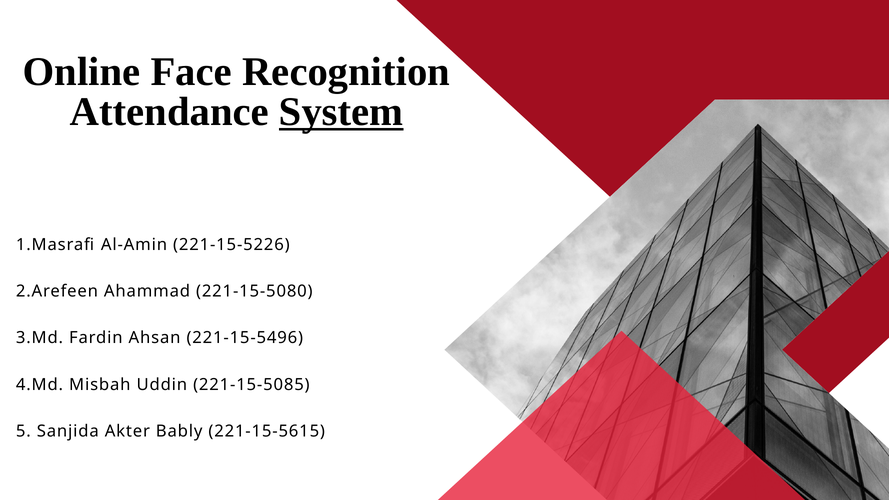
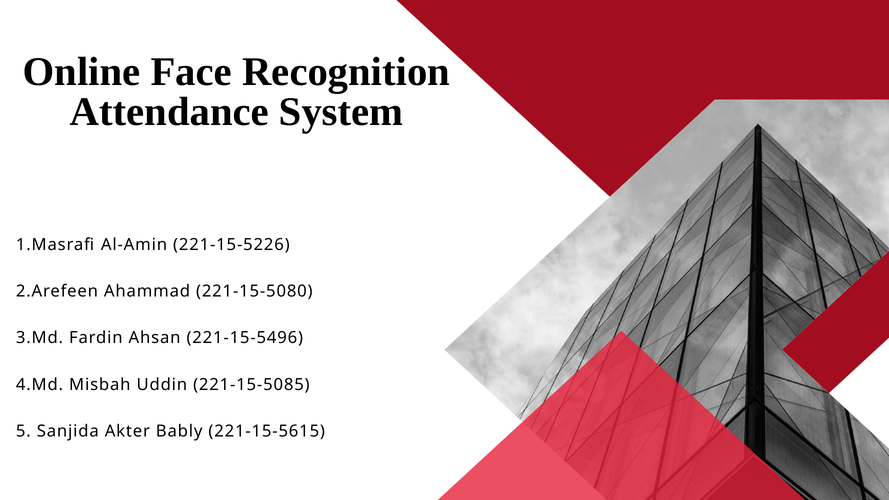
System underline: present -> none
